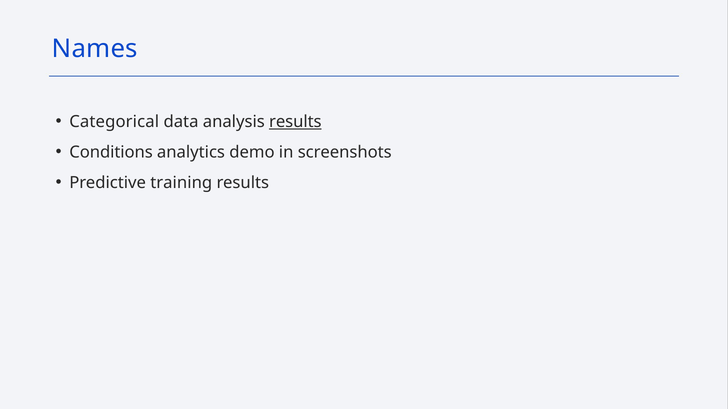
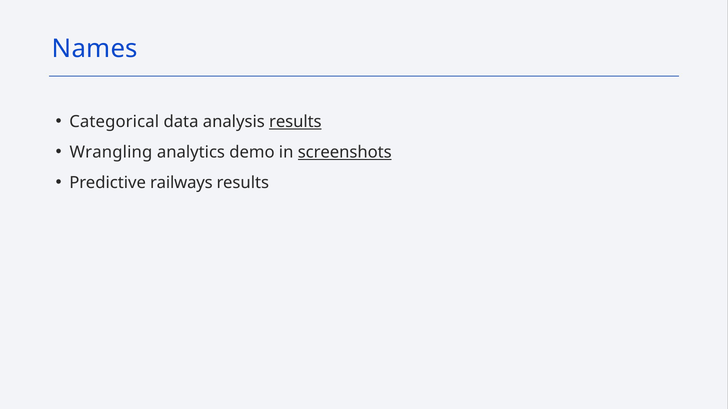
Conditions: Conditions -> Wrangling
screenshots underline: none -> present
training: training -> railways
